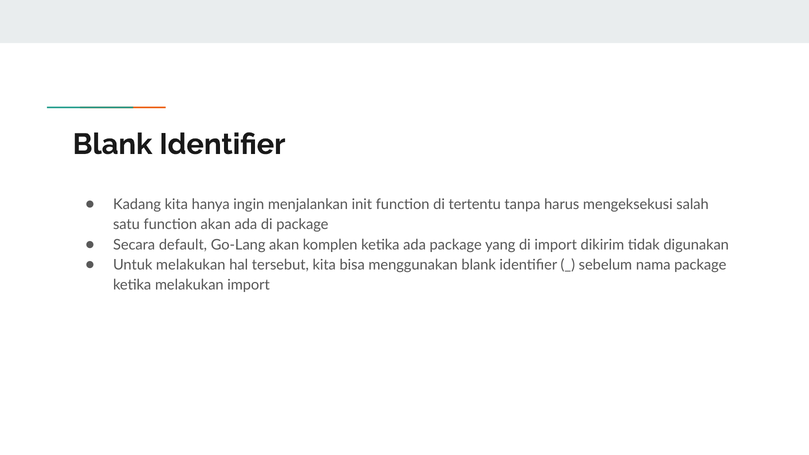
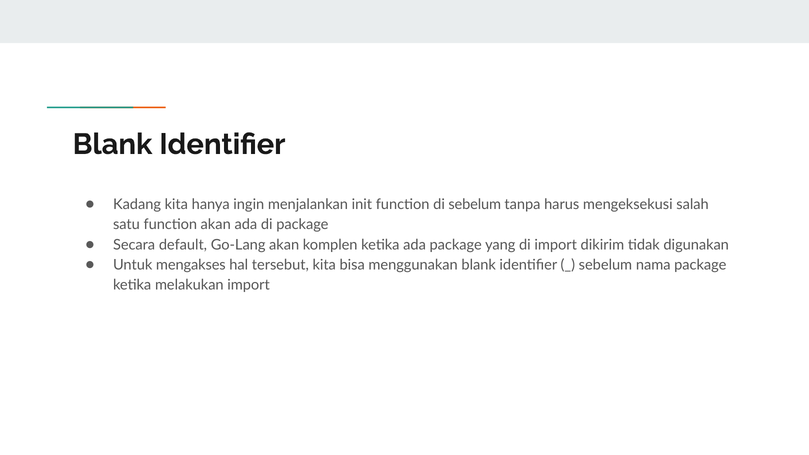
di tertentu: tertentu -> sebelum
Untuk melakukan: melakukan -> mengakses
